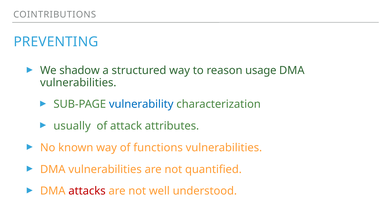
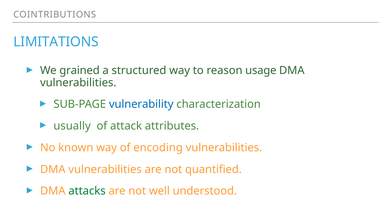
PREVENTING: PREVENTING -> LIMITATIONS
shadow: shadow -> grained
functions: functions -> encoding
attacks colour: red -> green
